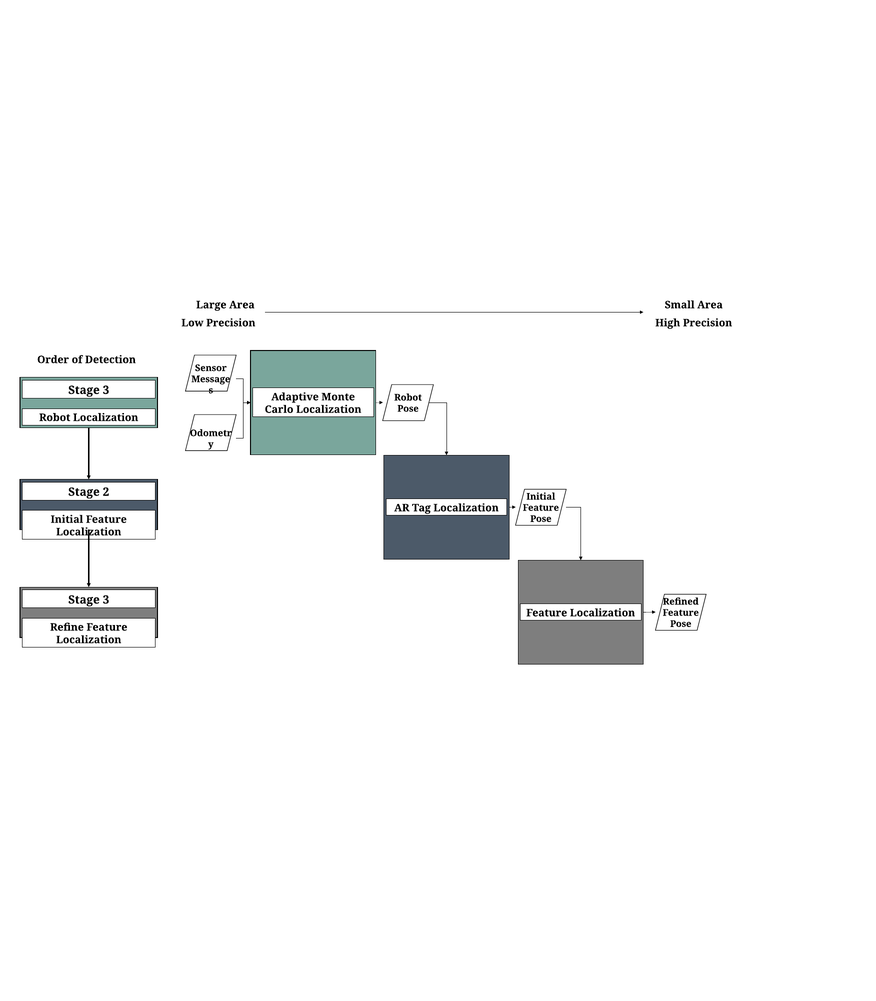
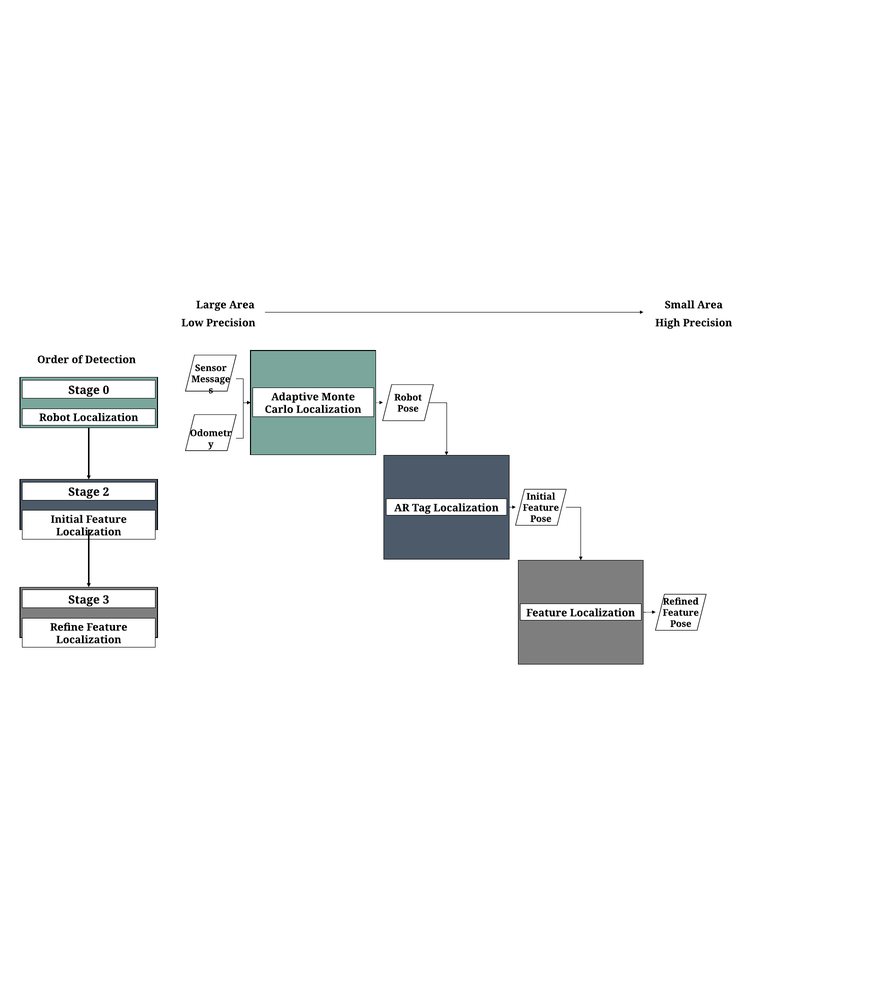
3 at (106, 390): 3 -> 0
